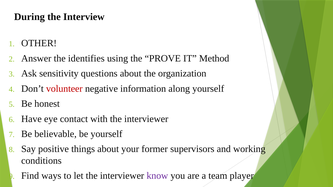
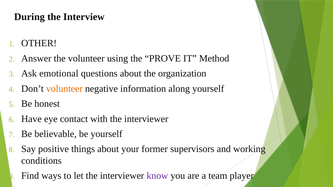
the identifies: identifies -> volunteer
sensitivity: sensitivity -> emotional
volunteer at (64, 89) colour: red -> orange
